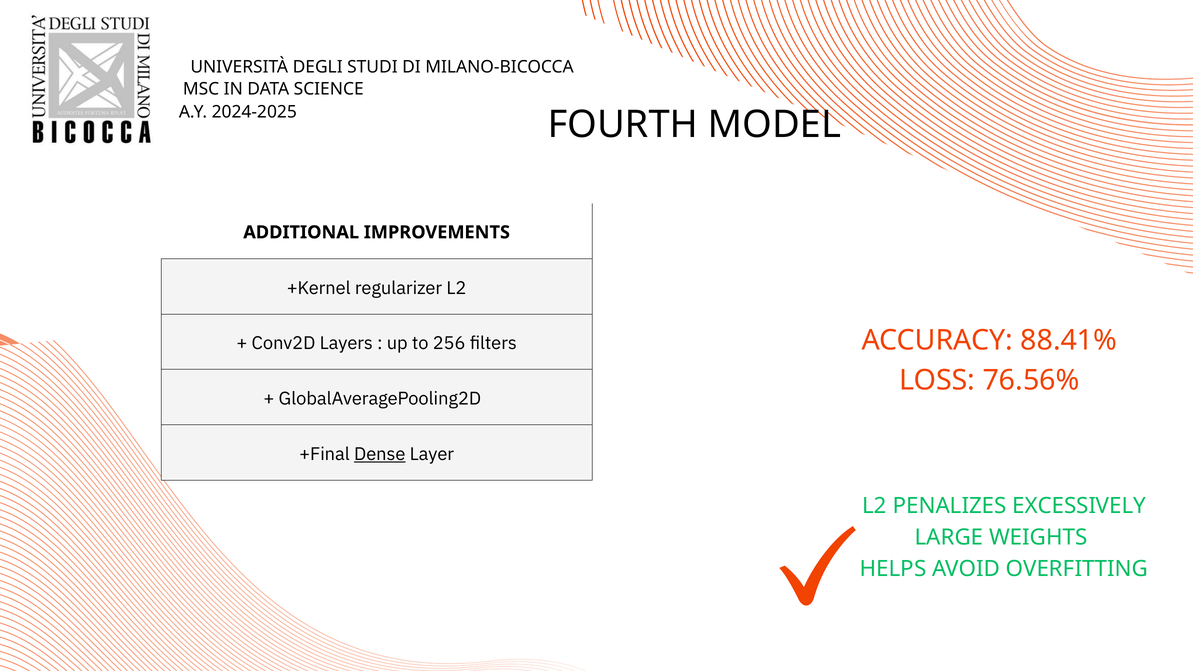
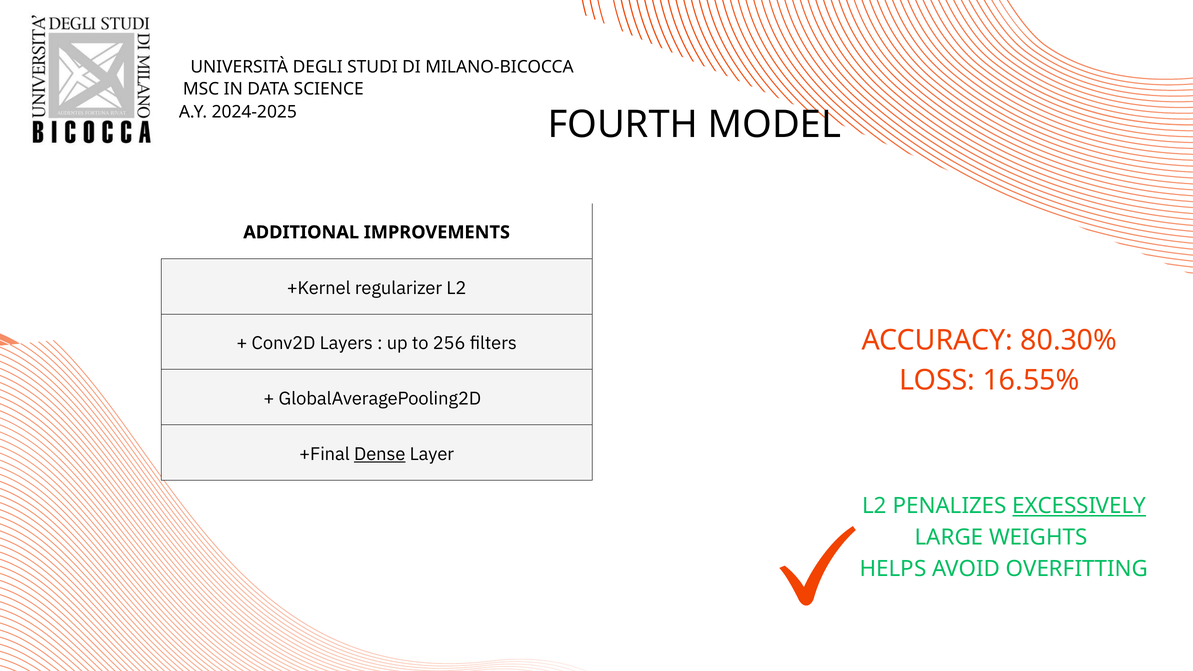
88.41%: 88.41% -> 80.30%
76.56%: 76.56% -> 16.55%
EXCESSIVELY underline: none -> present
